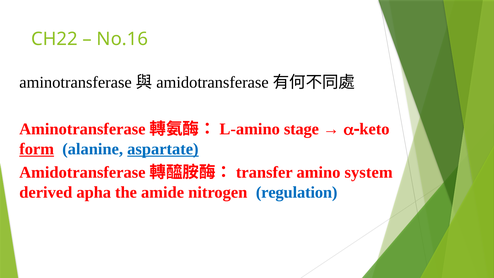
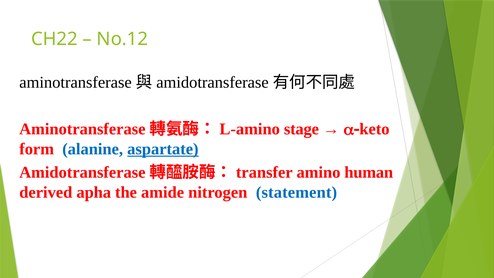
No.16: No.16 -> No.12
form underline: present -> none
system: system -> human
regulation: regulation -> statement
